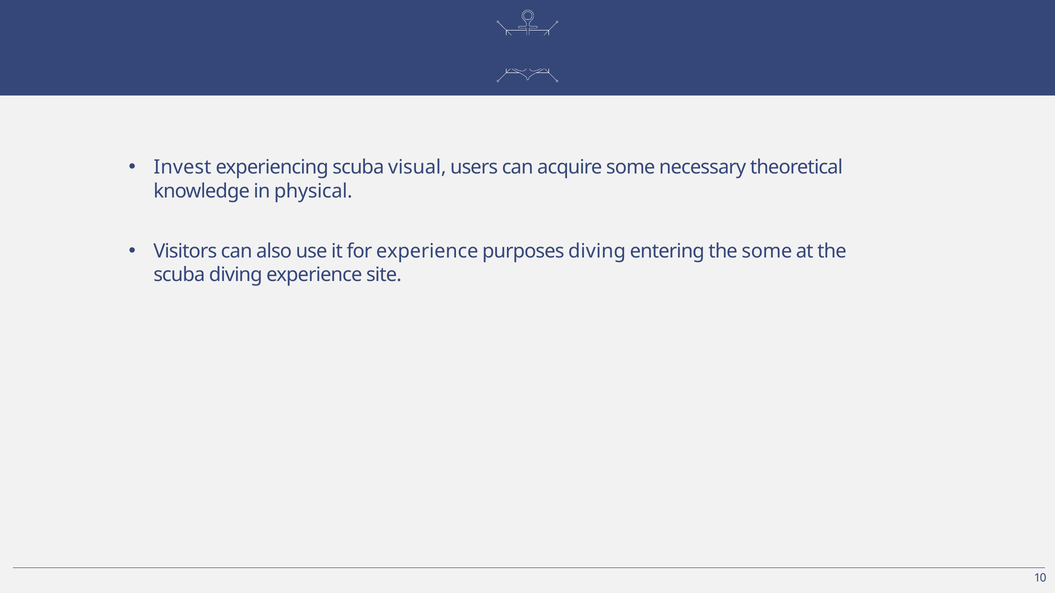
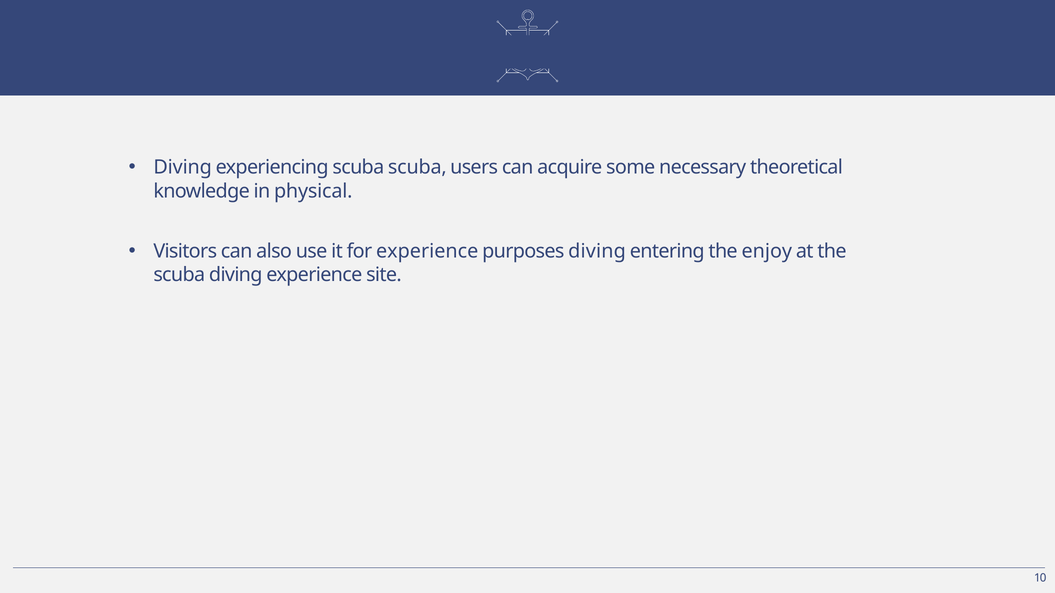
Invest at (182, 167): Invest -> Diving
scuba visual: visual -> scuba
the some: some -> enjoy
